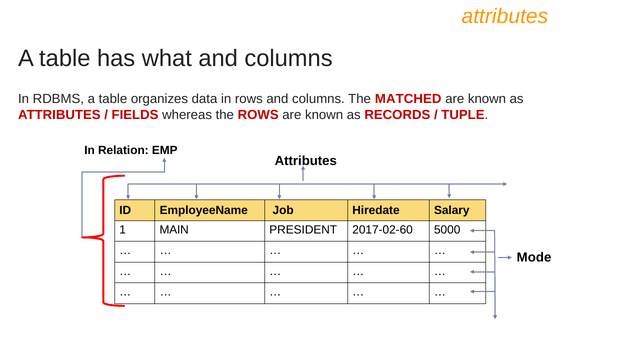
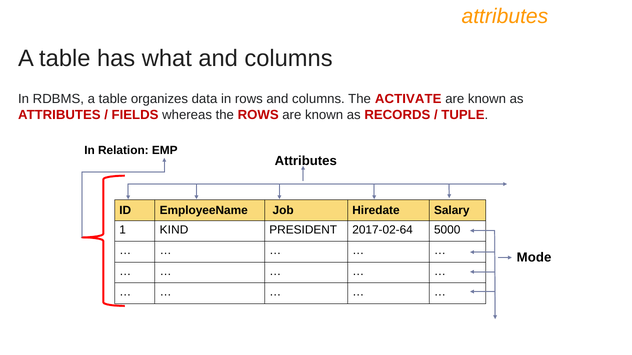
MATCHED: MATCHED -> ACTIVATE
MAIN: MAIN -> KIND
2017-02-60: 2017-02-60 -> 2017-02-64
